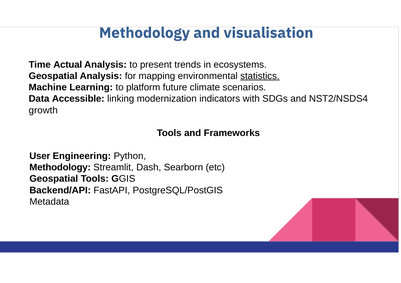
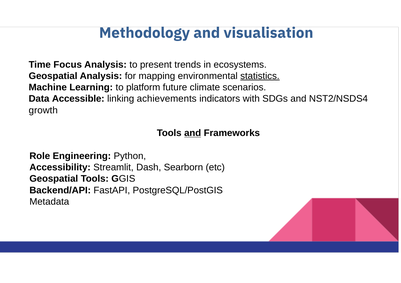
Actual: Actual -> Focus
modernization: modernization -> achievements
and at (193, 133) underline: none -> present
User: User -> Role
Methodology at (60, 168): Methodology -> Accessibility
